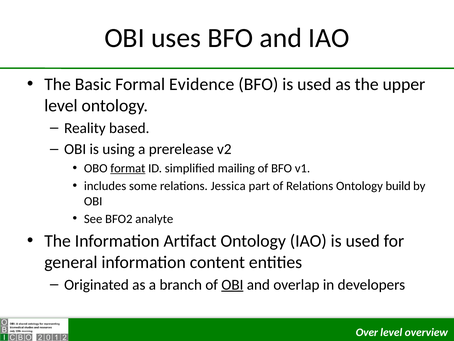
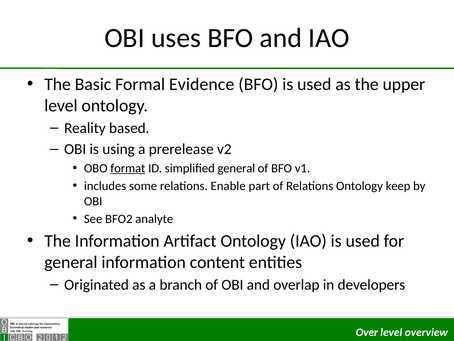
simplified mailing: mailing -> general
Jessica: Jessica -> Enable
build: build -> keep
OBI at (232, 284) underline: present -> none
